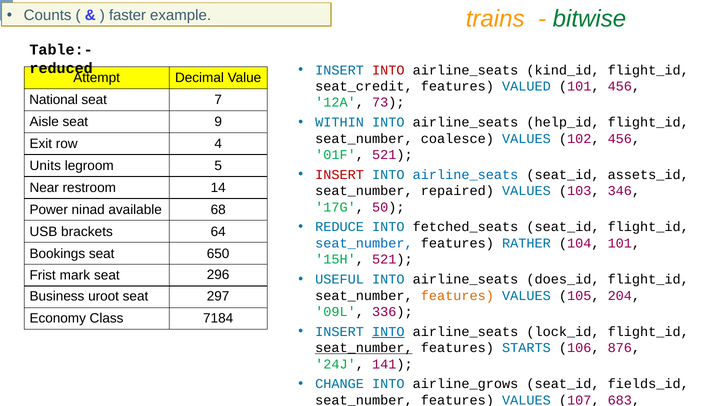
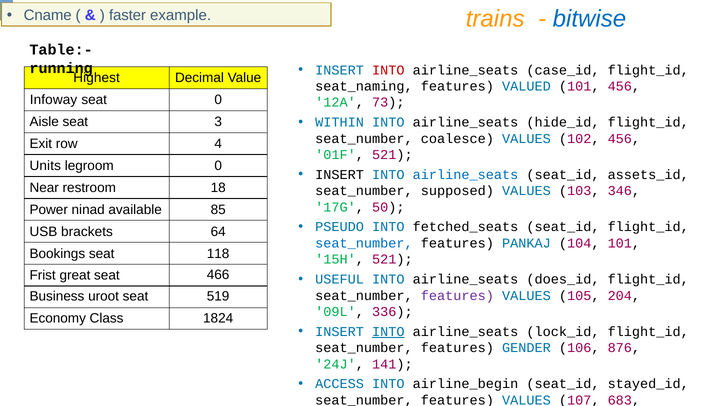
Counts: Counts -> Cname
bitwise colour: green -> blue
reduced: reduced -> running
kind_id: kind_id -> case_id
Attempt: Attempt -> Highest
seat_credit: seat_credit -> seat_naming
National: National -> Infoway
seat 7: 7 -> 0
help_id: help_id -> hide_id
9: 9 -> 3
legroom 5: 5 -> 0
INSERT at (340, 175) colour: red -> black
14: 14 -> 18
repaired: repaired -> supposed
68: 68 -> 85
REDUCE: REDUCE -> PSEUDO
RATHER: RATHER -> PANKAJ
650: 650 -> 118
mark: mark -> great
296: 296 -> 466
297: 297 -> 519
features at (457, 296) colour: orange -> purple
7184: 7184 -> 1824
seat_number at (364, 348) underline: present -> none
STARTS: STARTS -> GENDER
CHANGE: CHANGE -> ACCESS
airline_grows: airline_grows -> airline_begin
fields_id: fields_id -> stayed_id
